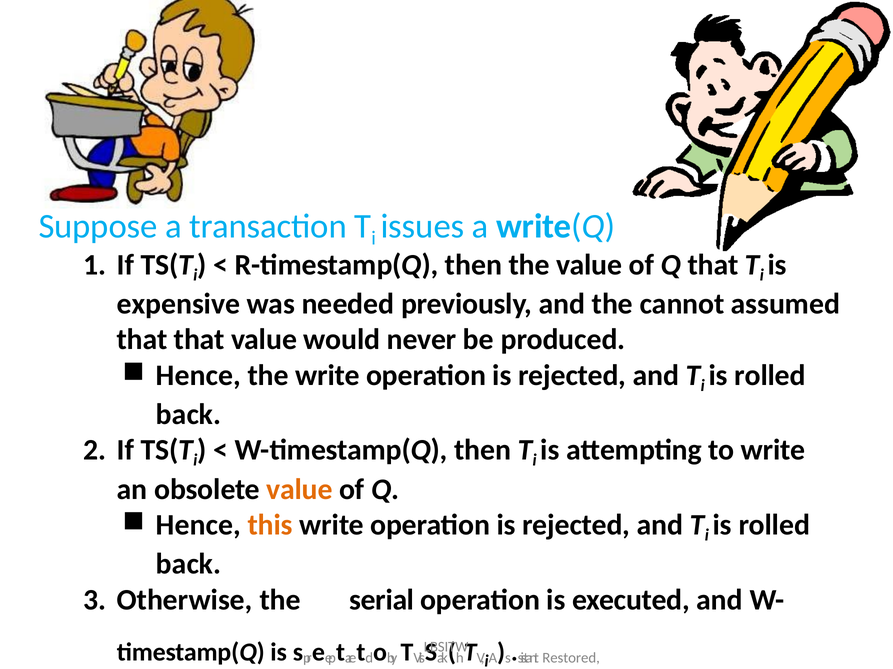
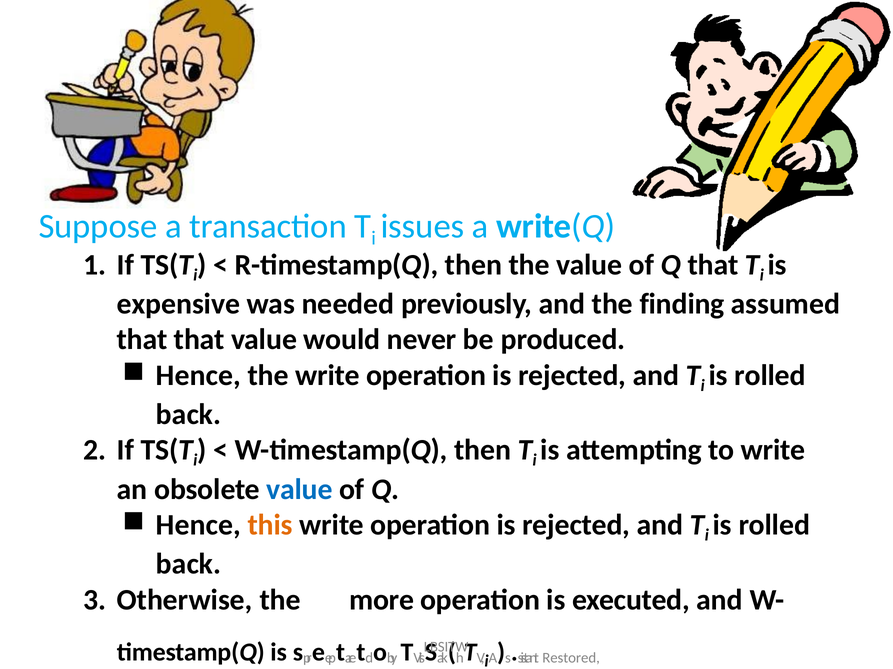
cannot: cannot -> finding
value at (300, 490) colour: orange -> blue
serial: serial -> more
